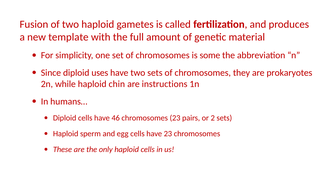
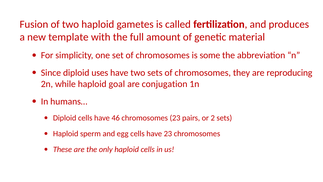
prokaryotes: prokaryotes -> reproducing
chin: chin -> goal
instructions: instructions -> conjugation
